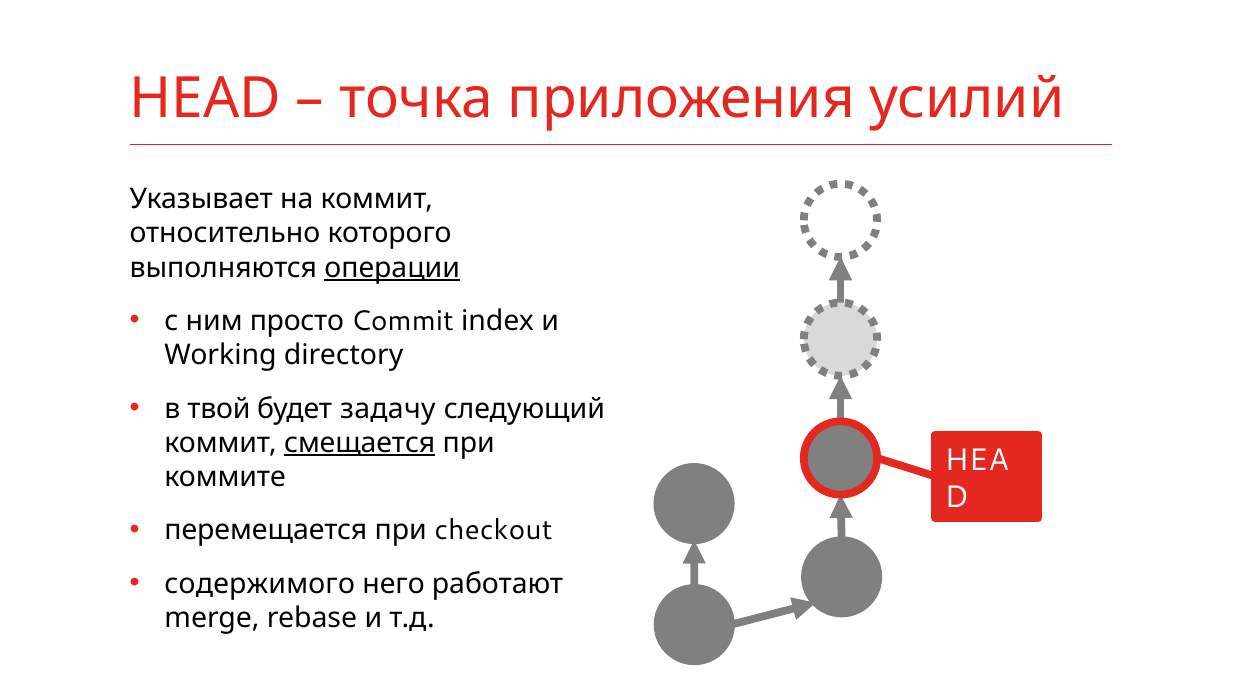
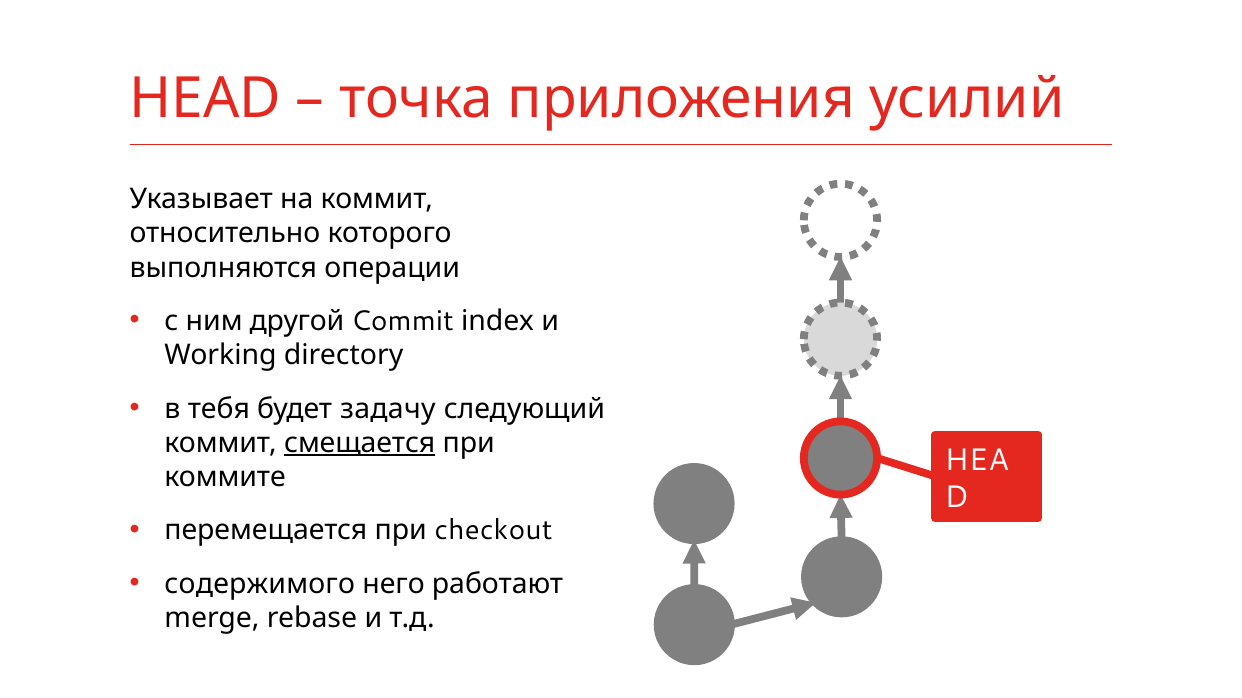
операции underline: present -> none
просто: просто -> другой
твой: твой -> тебя
